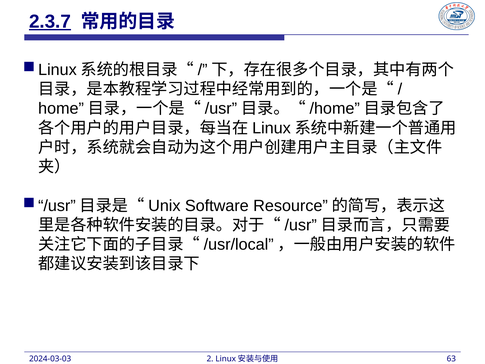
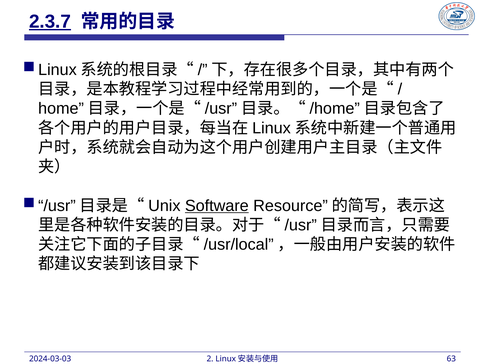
Software underline: none -> present
